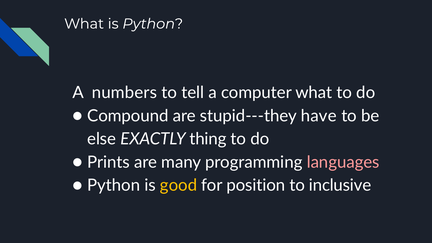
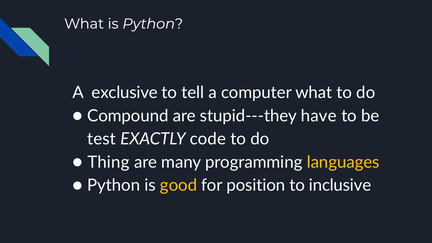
numbers: numbers -> exclusive
else: else -> test
thing: thing -> code
Prints: Prints -> Thing
languages colour: pink -> yellow
